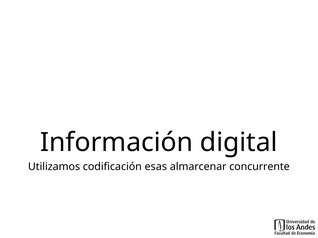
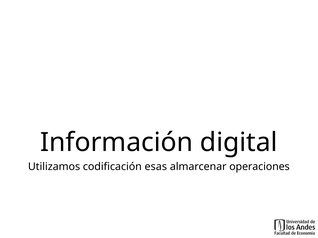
concurrente: concurrente -> operaciones
